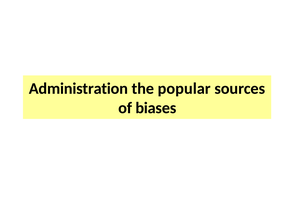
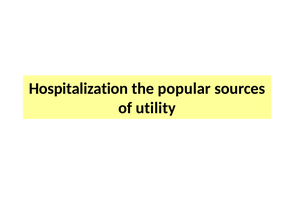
Administration: Administration -> Hospitalization
biases: biases -> utility
